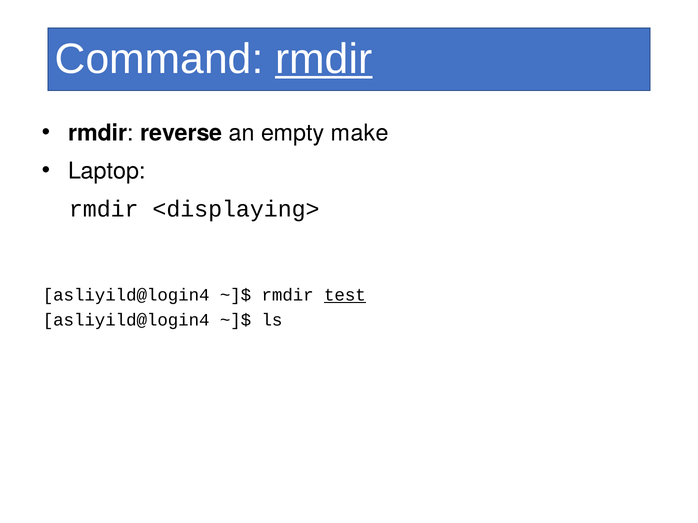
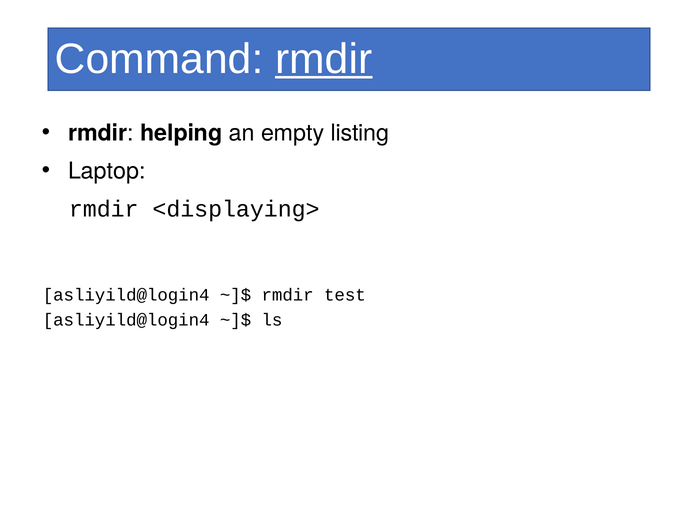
reverse: reverse -> helping
make: make -> listing
test underline: present -> none
